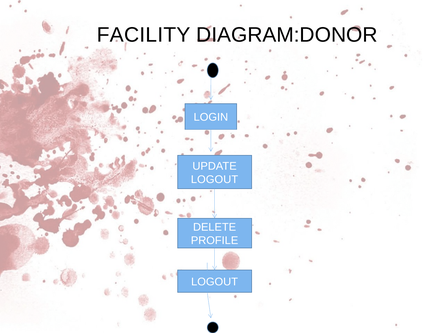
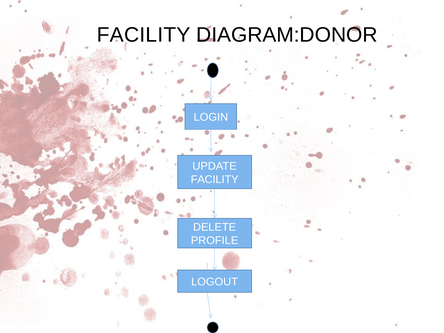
LOGOUT at (215, 180): LOGOUT -> FACILITY
